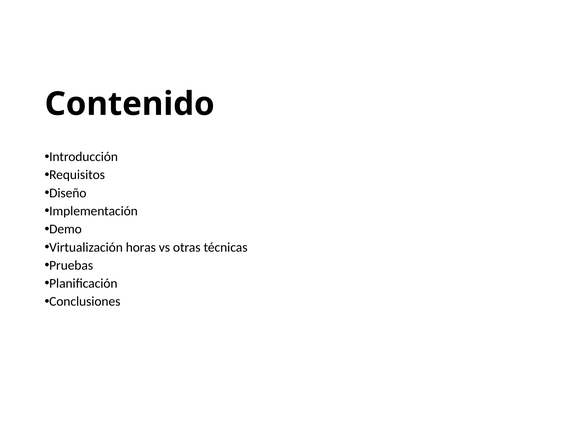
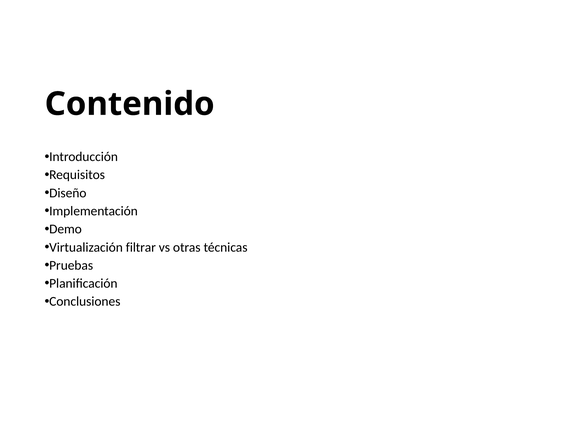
horas: horas -> filtrar
